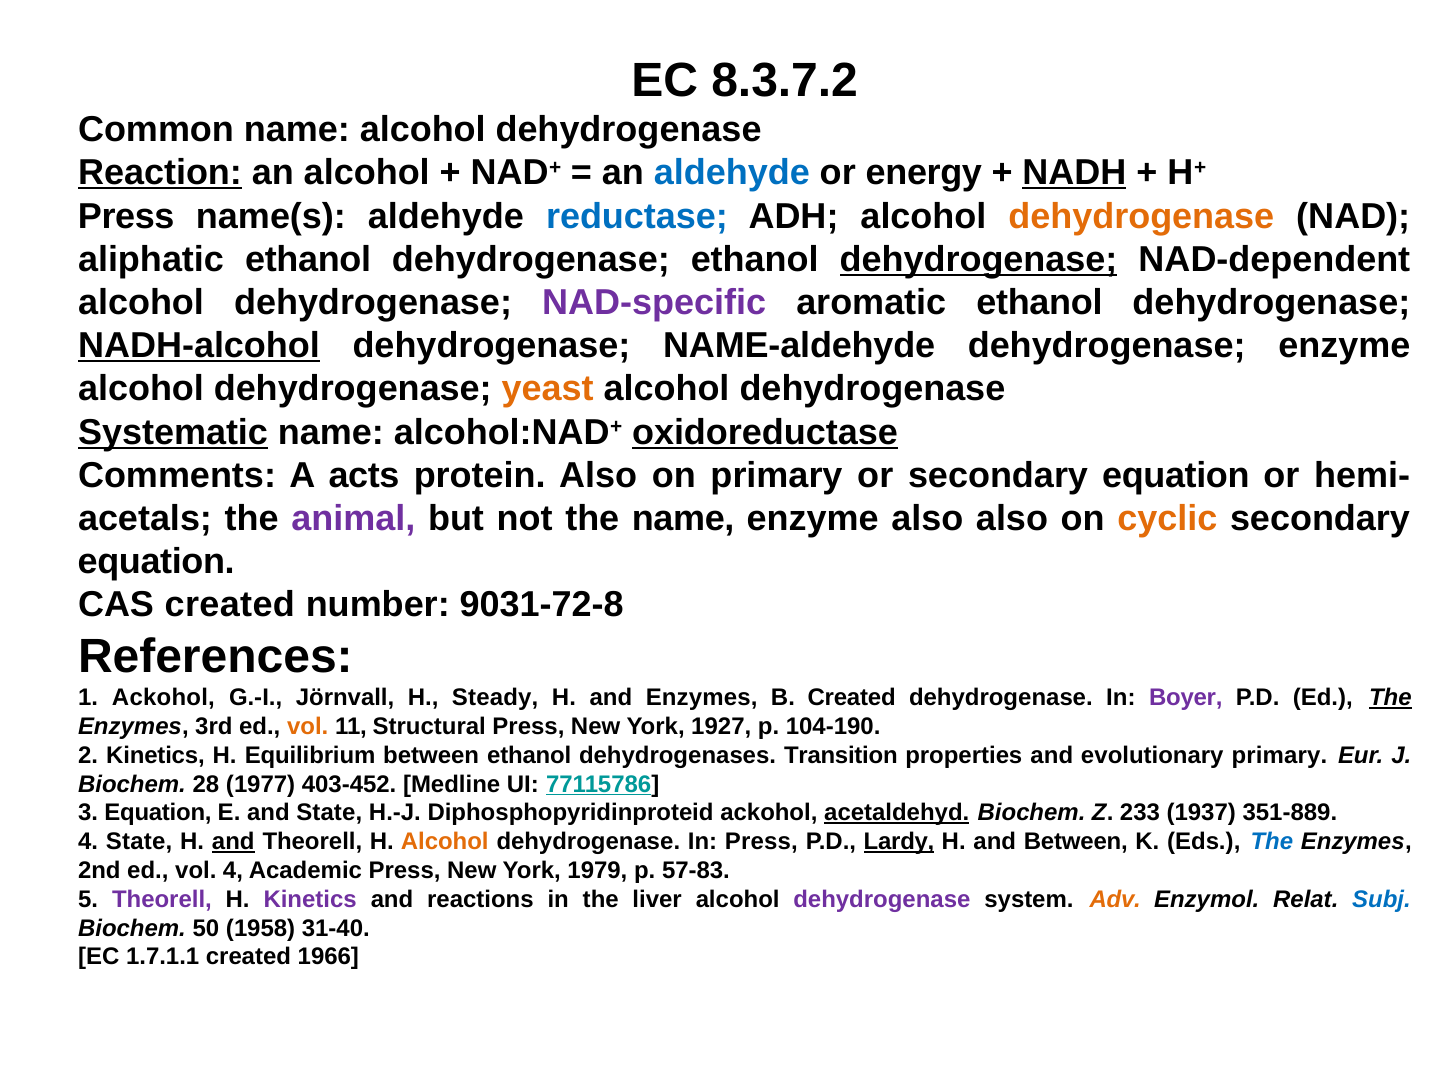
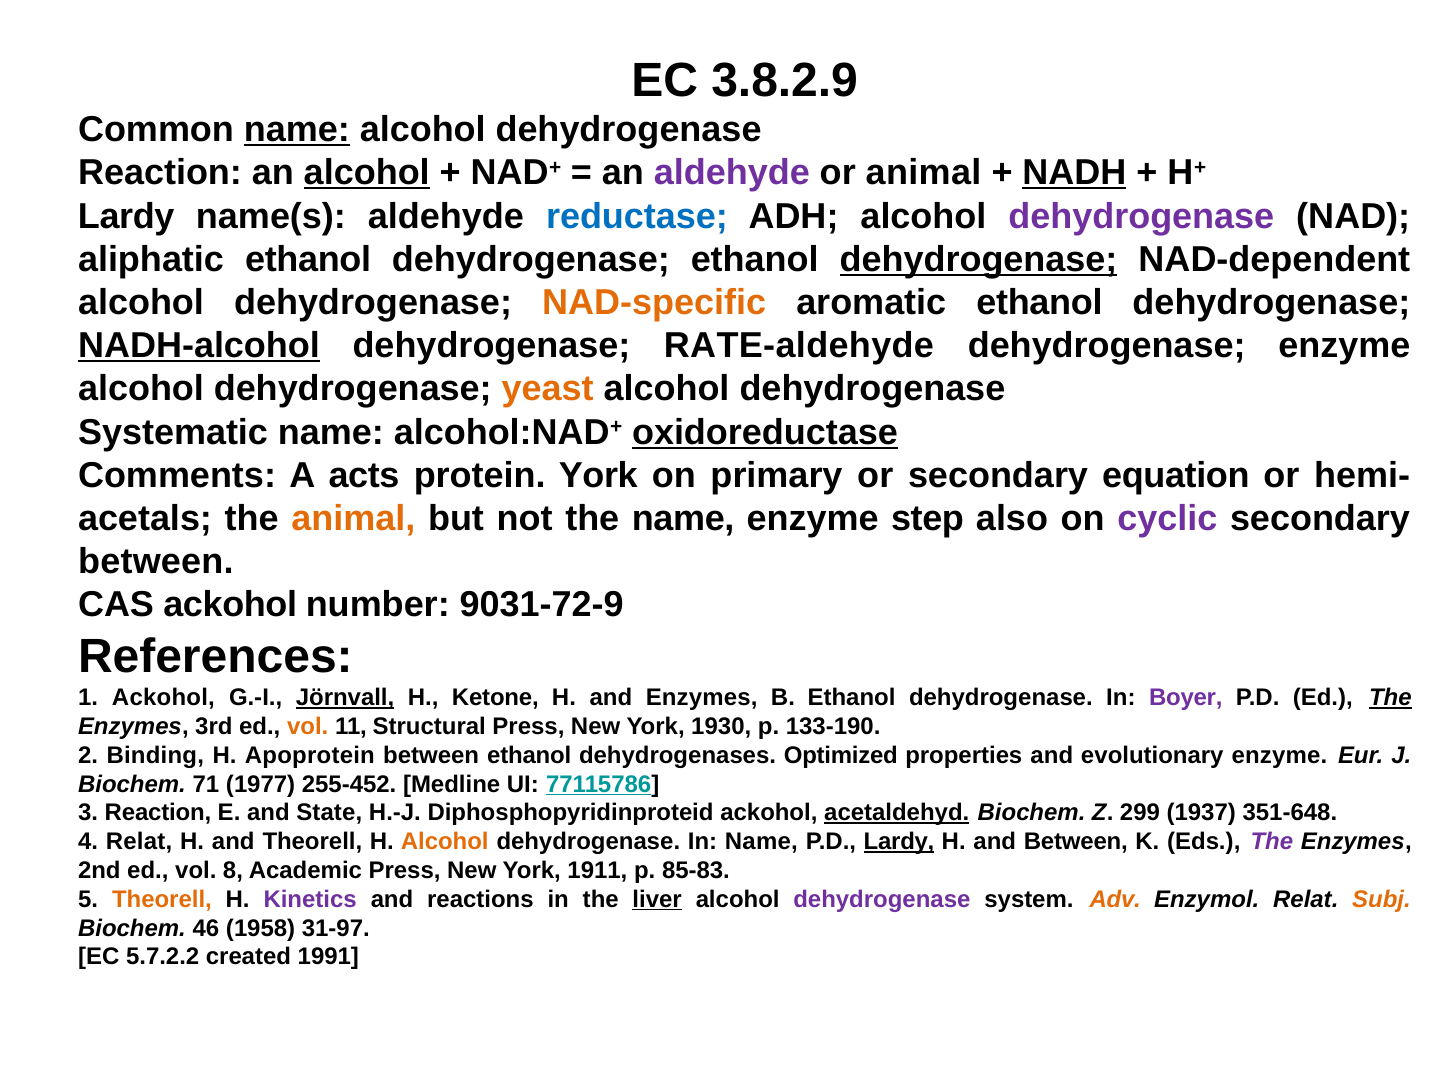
8.3.7.2: 8.3.7.2 -> 3.8.2.9
name at (297, 130) underline: none -> present
Reaction at (160, 173) underline: present -> none
alcohol at (367, 173) underline: none -> present
aldehyde at (732, 173) colour: blue -> purple
or energy: energy -> animal
Press at (126, 216): Press -> Lardy
dehydrogenase at (1141, 216) colour: orange -> purple
NAD-specific colour: purple -> orange
NAME-aldehyde: NAME-aldehyde -> RATE-aldehyde
Systematic underline: present -> none
protein Also: Also -> York
animal at (353, 519) colour: purple -> orange
enzyme also: also -> step
cyclic colour: orange -> purple
equation at (156, 562): equation -> between
CAS created: created -> ackohol
9031-72-8: 9031-72-8 -> 9031-72-9
Jörnvall underline: none -> present
Steady: Steady -> Ketone
B Created: Created -> Ethanol
1927: 1927 -> 1930
104-190: 104-190 -> 133-190
2 Kinetics: Kinetics -> Binding
Equilibrium: Equilibrium -> Apoprotein
Transition: Transition -> Optimized
evolutionary primary: primary -> enzyme
28: 28 -> 71
403-452: 403-452 -> 255-452
3 Equation: Equation -> Reaction
233: 233 -> 299
351-889: 351-889 -> 351-648
4 State: State -> Relat
and at (233, 842) underline: present -> none
In Press: Press -> Name
The at (1272, 842) colour: blue -> purple
vol 4: 4 -> 8
1979: 1979 -> 1911
57-83: 57-83 -> 85-83
Theorell at (162, 899) colour: purple -> orange
liver underline: none -> present
Subj colour: blue -> orange
50: 50 -> 46
31-40: 31-40 -> 31-97
1.7.1.1: 1.7.1.1 -> 5.7.2.2
1966: 1966 -> 1991
